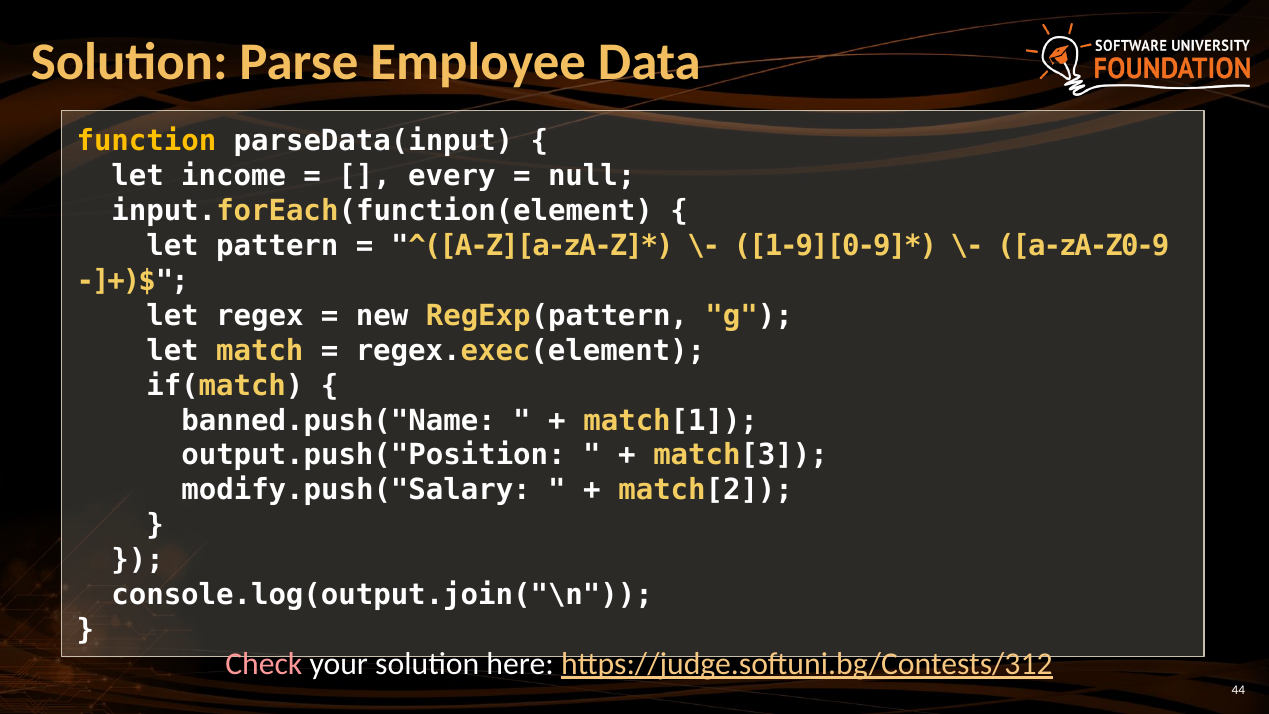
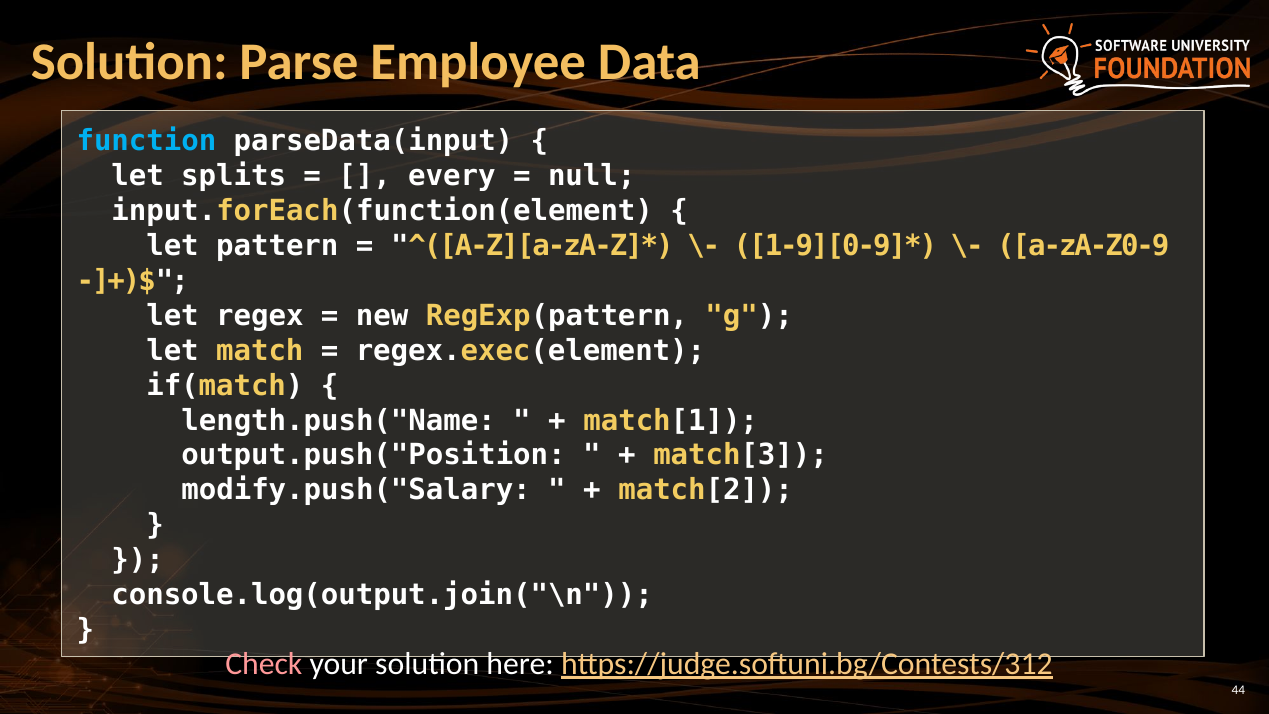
function colour: yellow -> light blue
income: income -> splits
banned.push("Name: banned.push("Name -> length.push("Name
